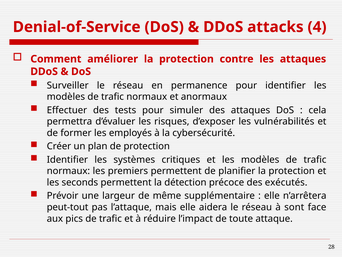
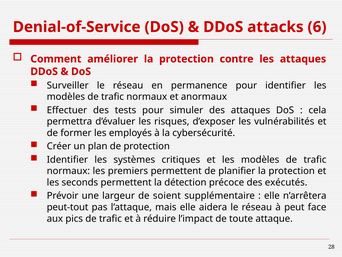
4: 4 -> 6
même: même -> soient
sont: sont -> peut
